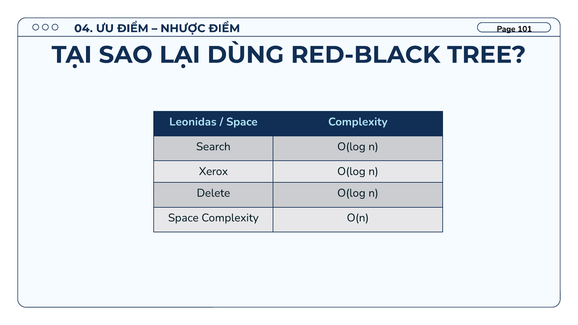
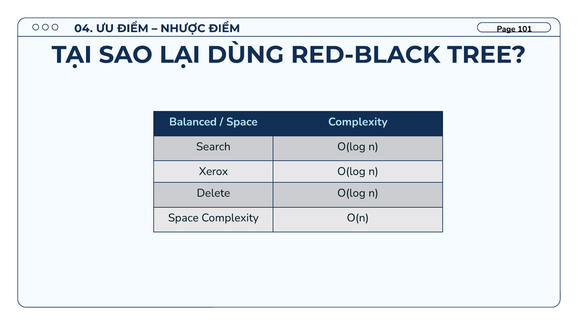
Leonidas: Leonidas -> Balanced
